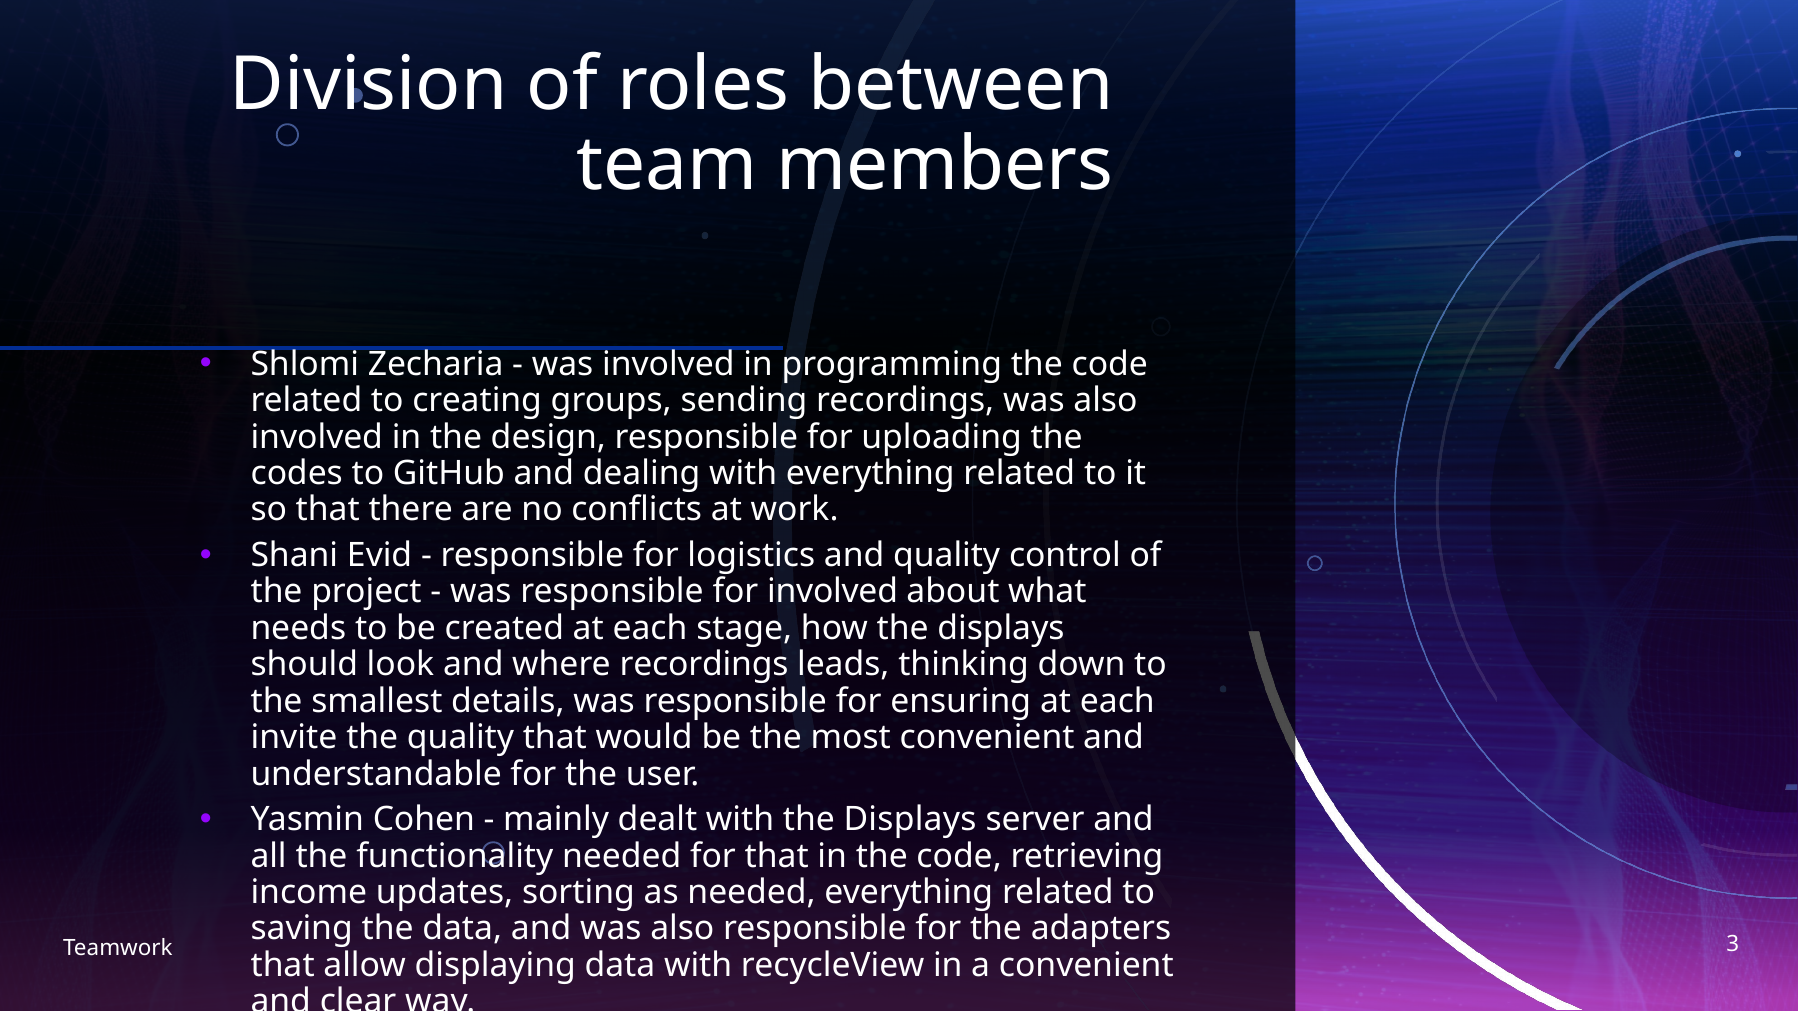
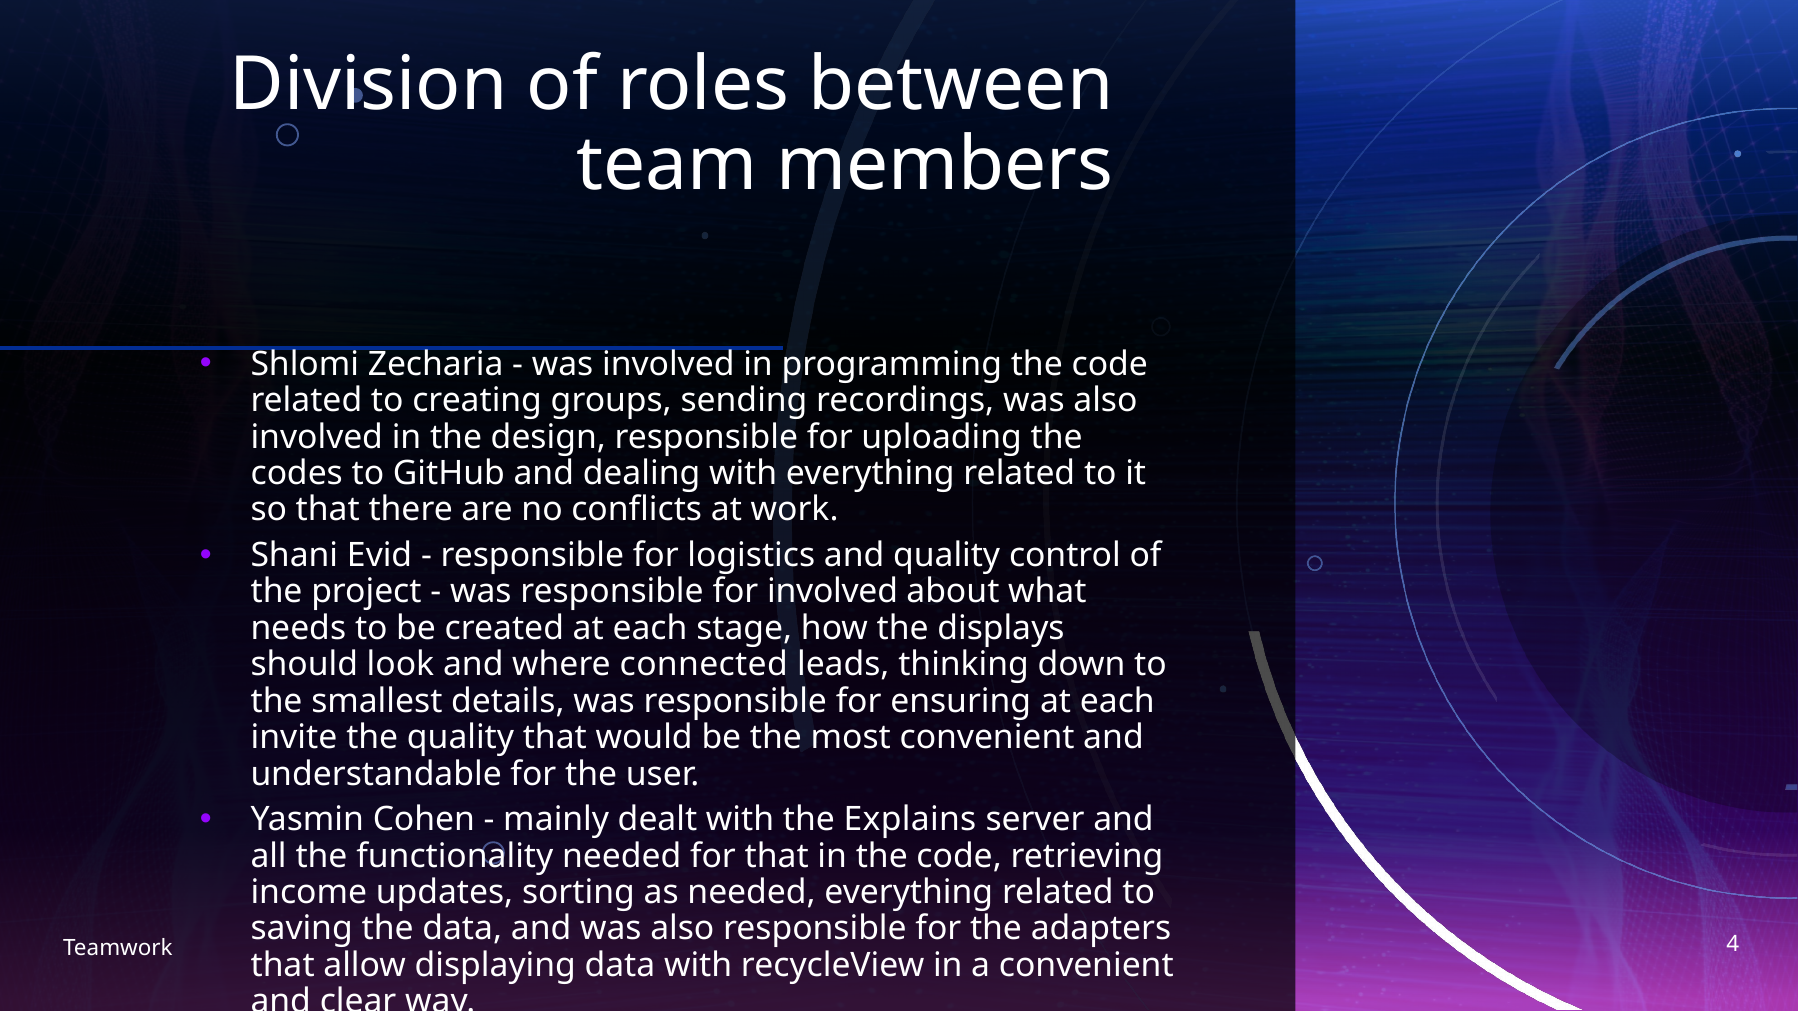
where recordings: recordings -> connected
with the Displays: Displays -> Explains
3: 3 -> 4
